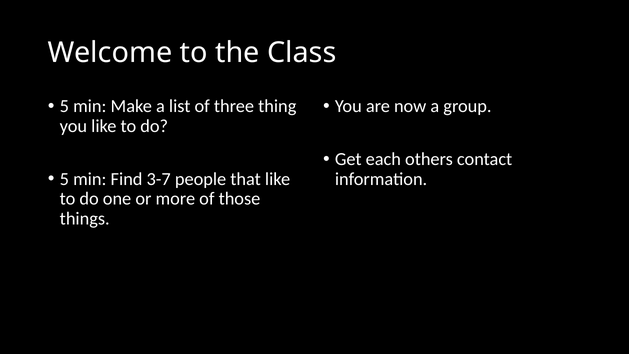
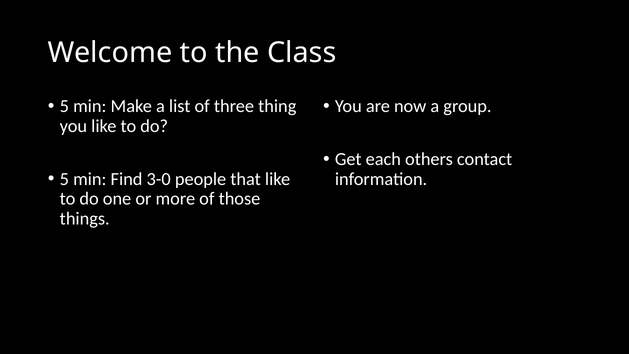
3-7: 3-7 -> 3-0
